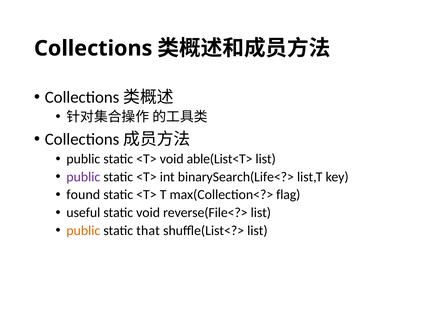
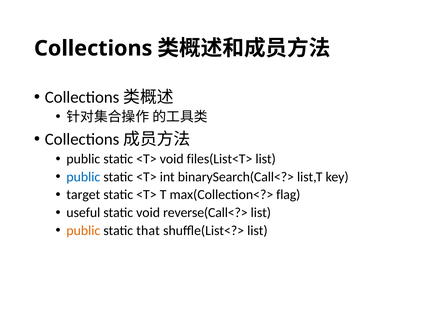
able(List<T>: able(List<T> -> files(List<T>
public at (83, 177) colour: purple -> blue
binarySearch(Life<?>: binarySearch(Life<?> -> binarySearch(Call<?>
found: found -> target
reverse(File<?>: reverse(File<?> -> reverse(Call<?>
